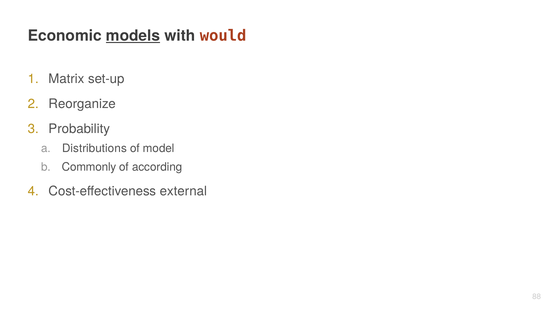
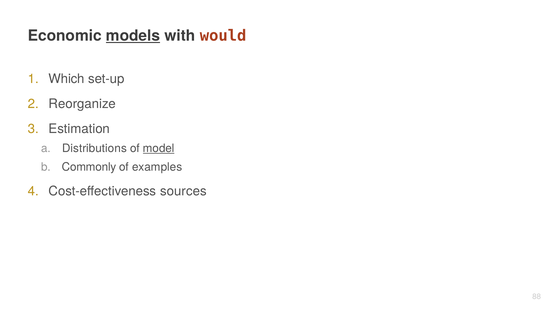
Matrix: Matrix -> Which
Probability: Probability -> Estimation
model underline: none -> present
according: according -> examples
external: external -> sources
